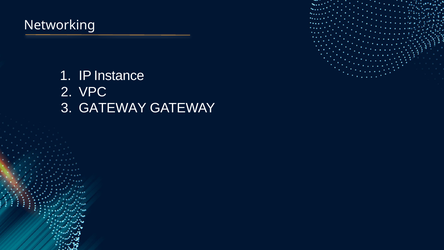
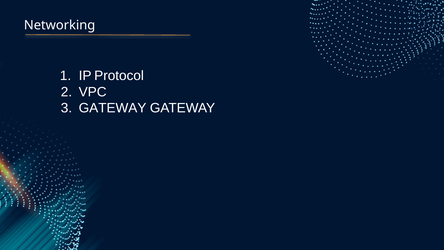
Instance: Instance -> Protocol
